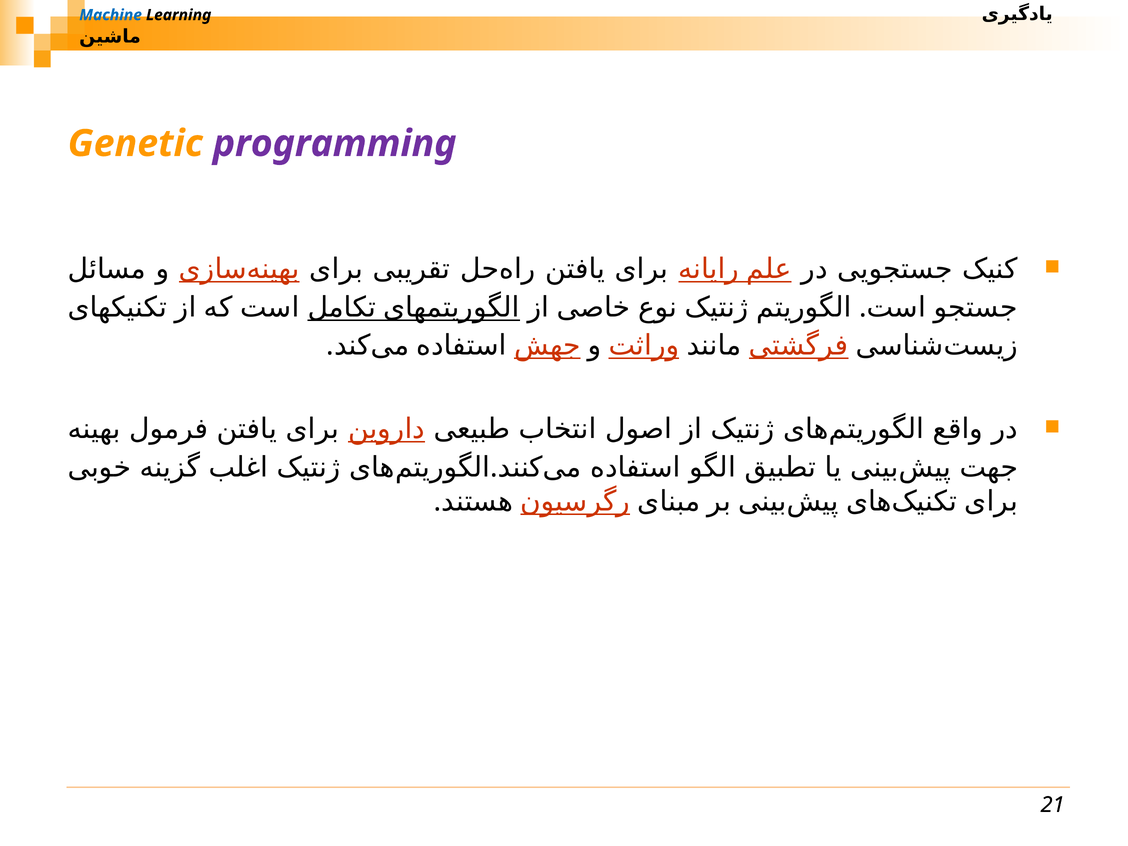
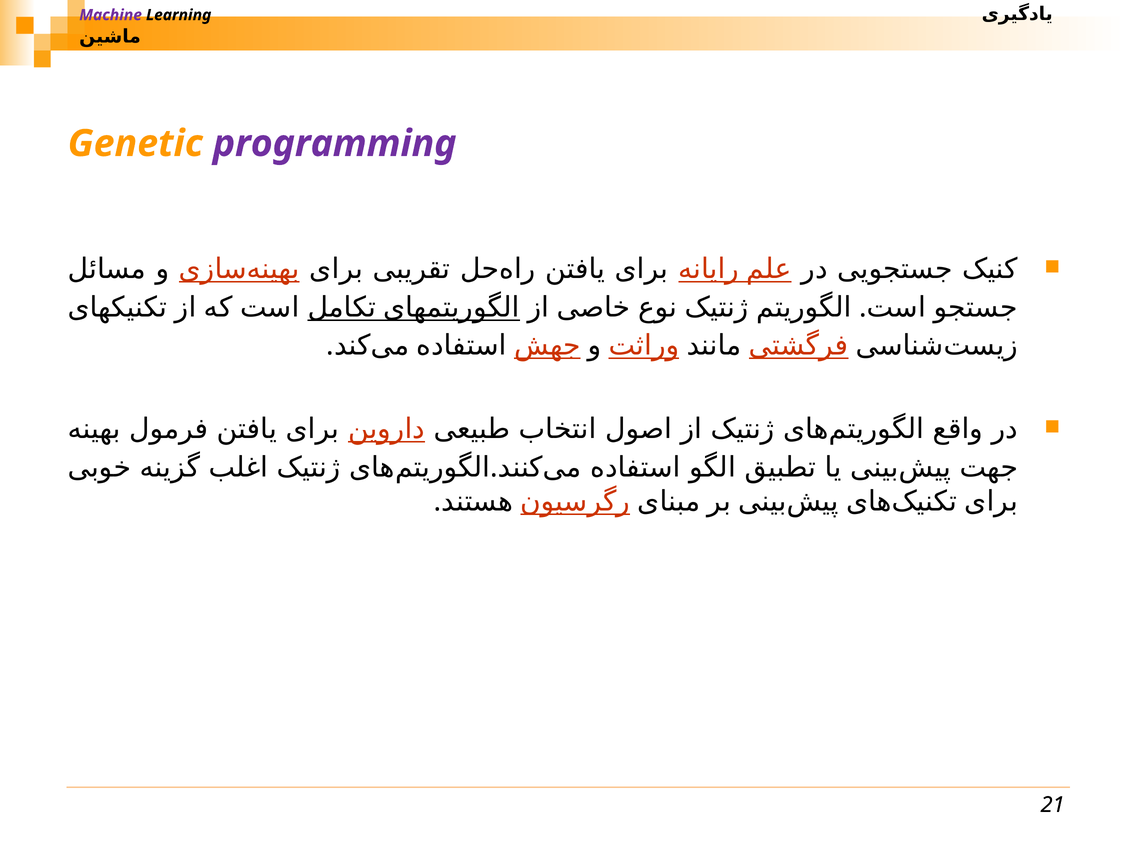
Machine colour: blue -> purple
